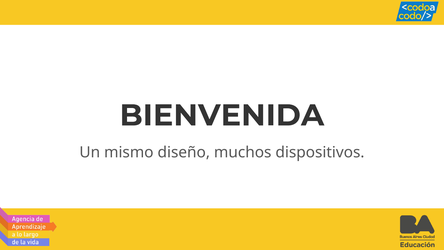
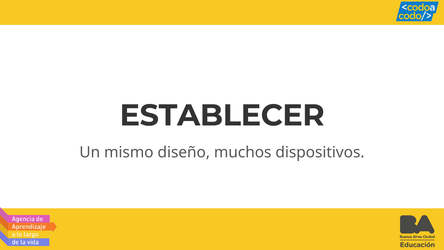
BIENVENIDA: BIENVENIDA -> ESTABLECER
